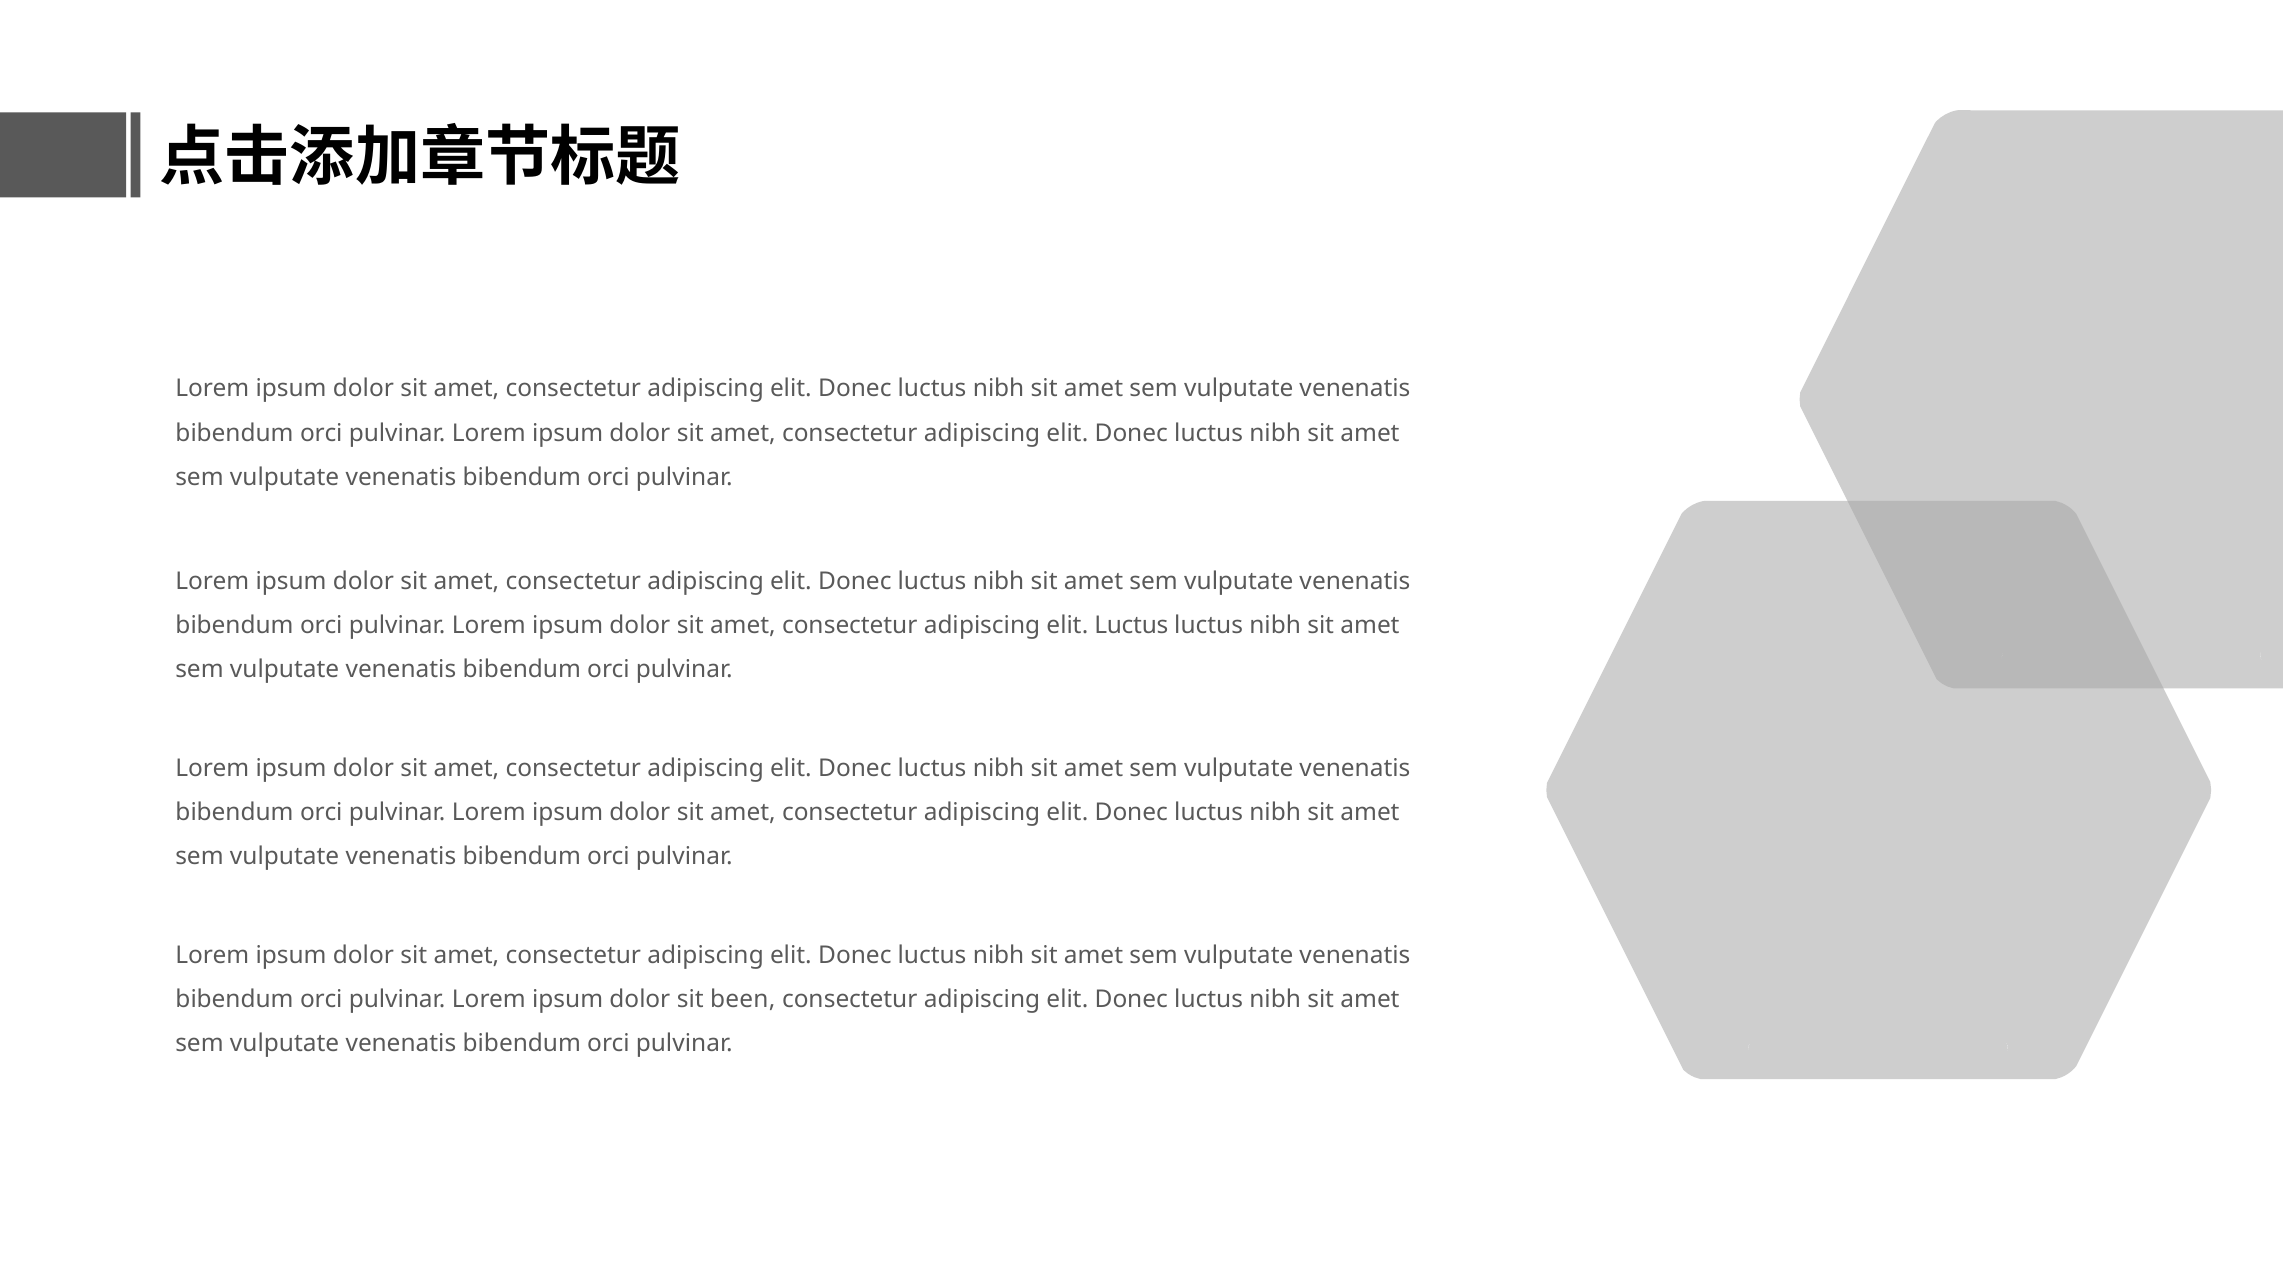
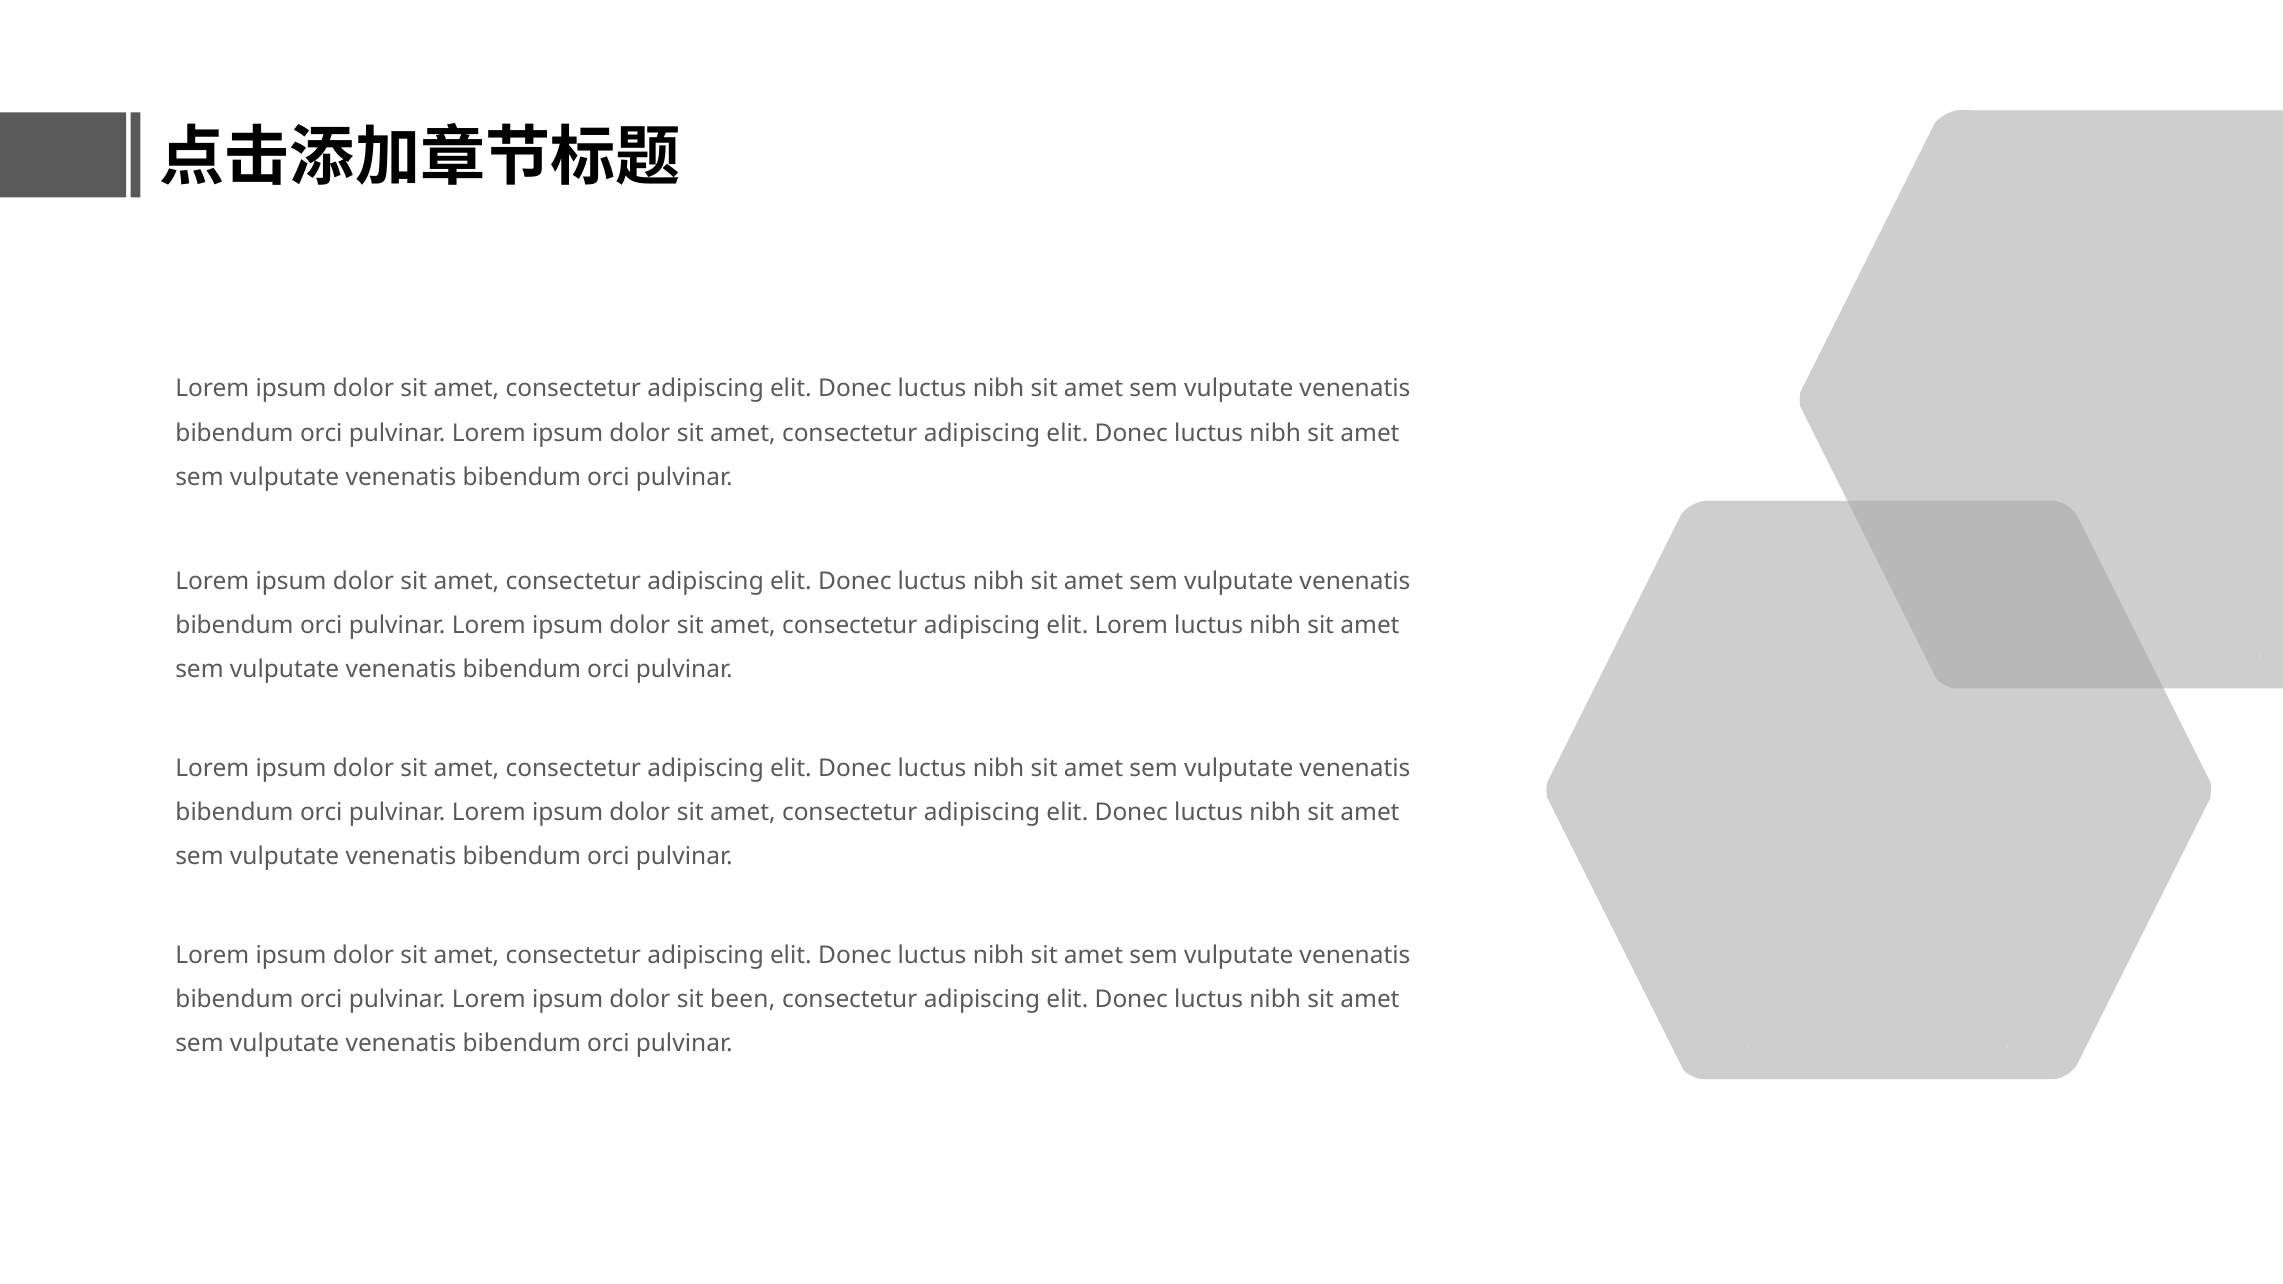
elit Luctus: Luctus -> Lorem
